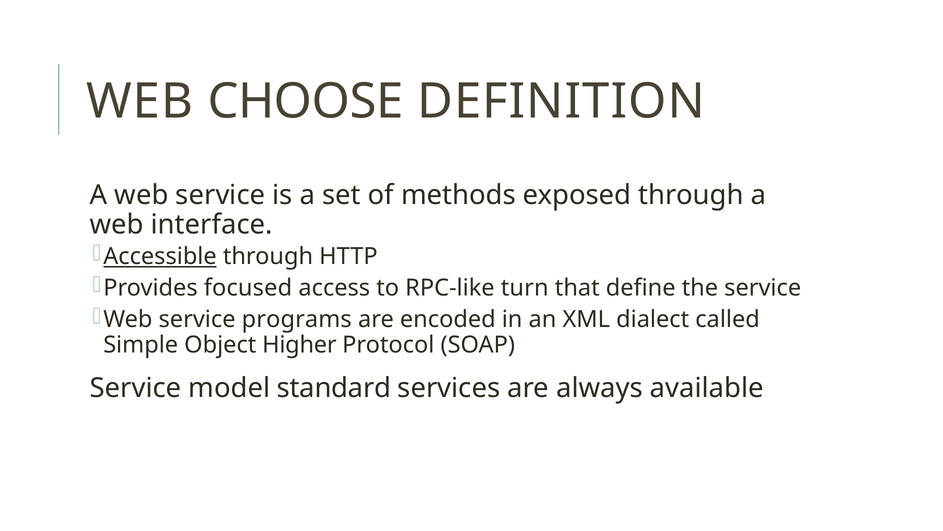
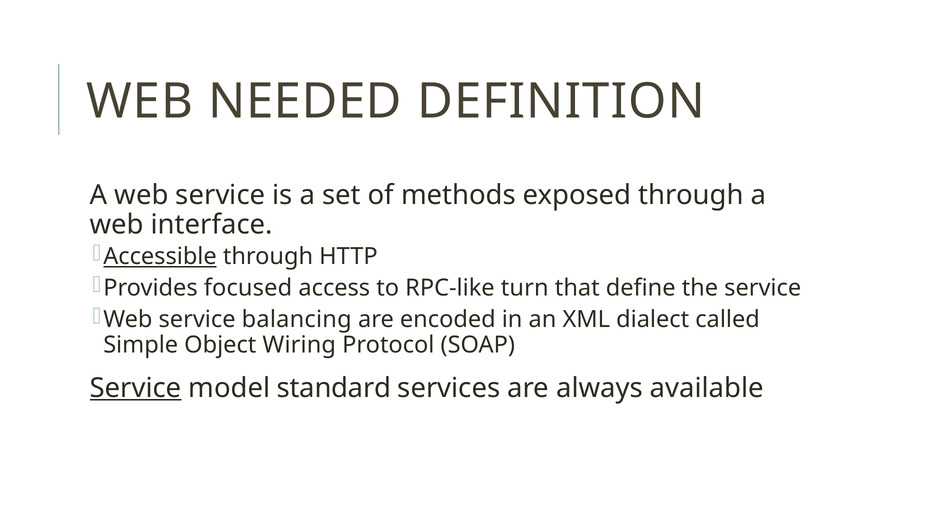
CHOOSE: CHOOSE -> NEEDED
programs: programs -> balancing
Higher: Higher -> Wiring
Service at (136, 388) underline: none -> present
